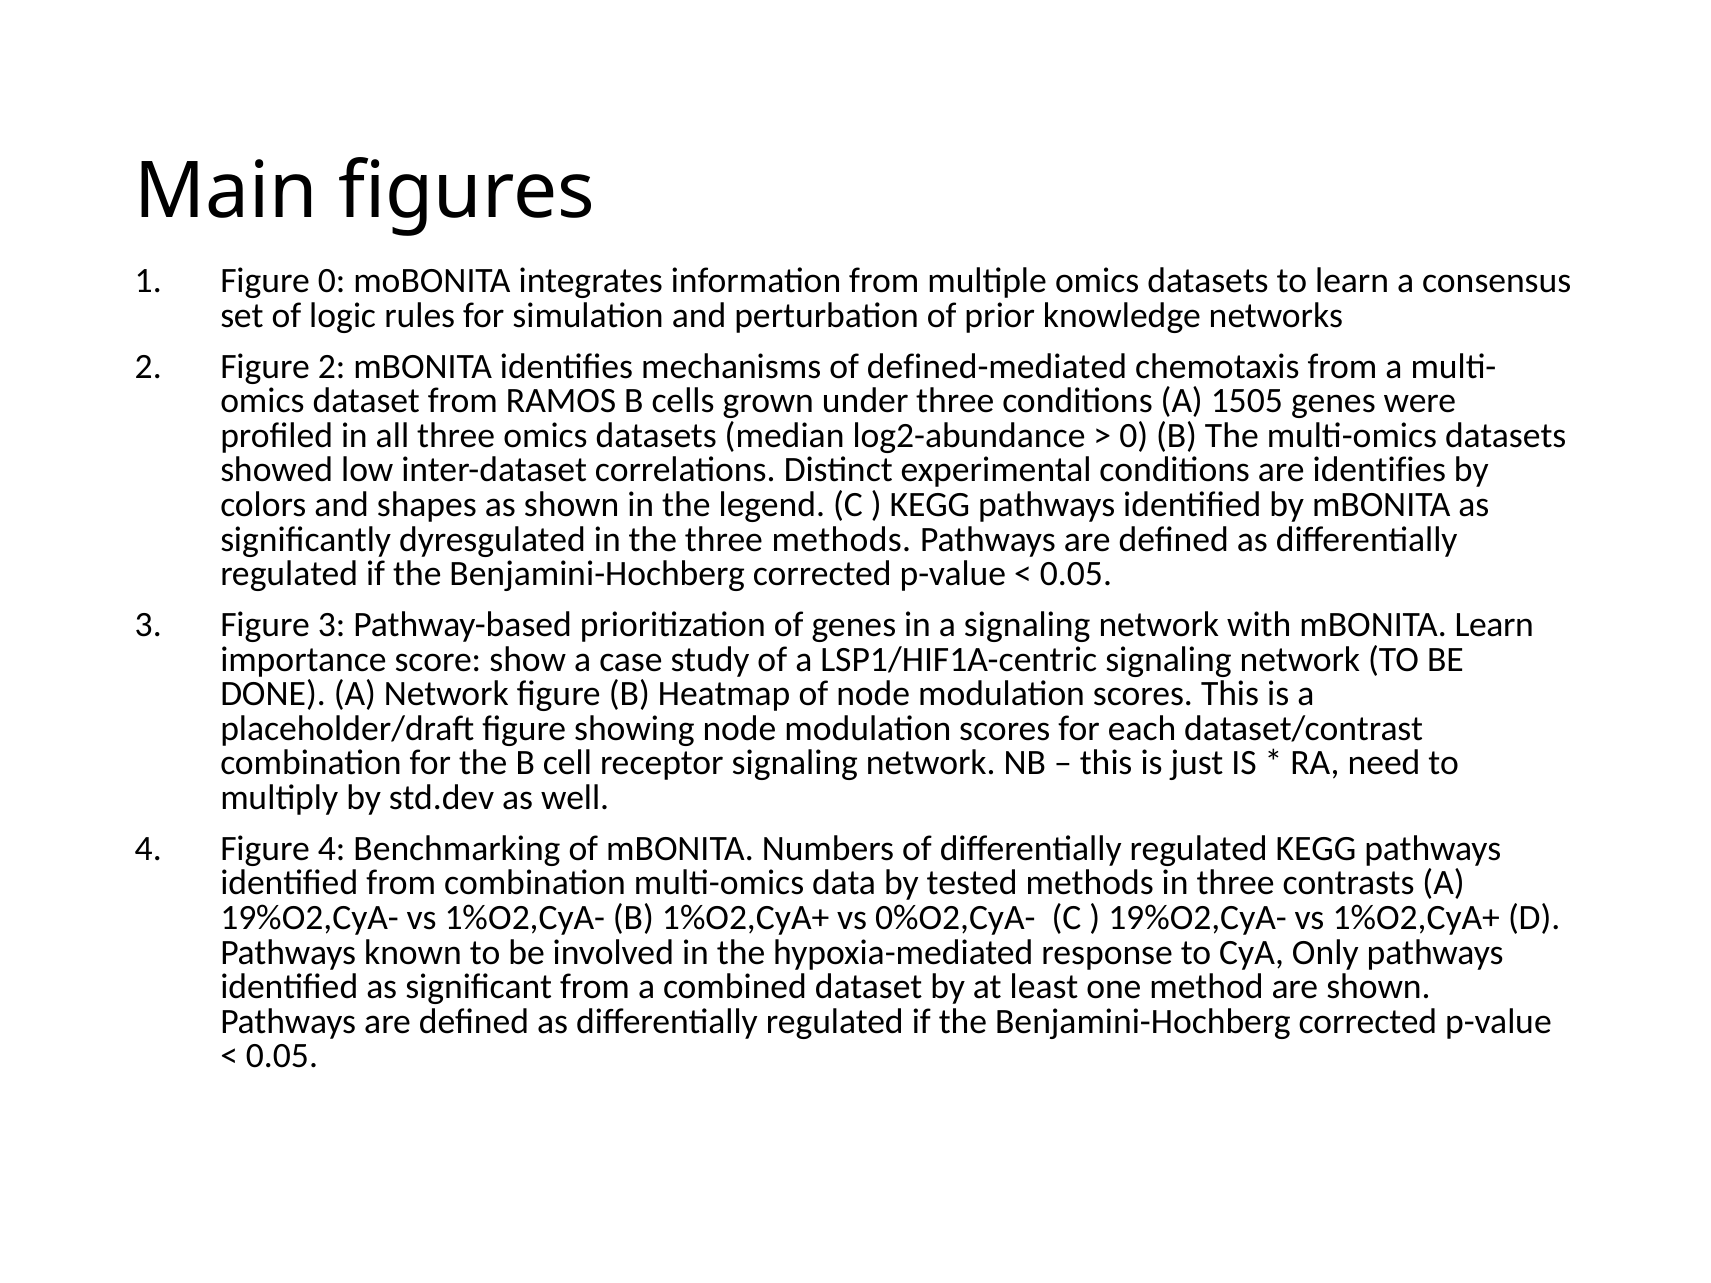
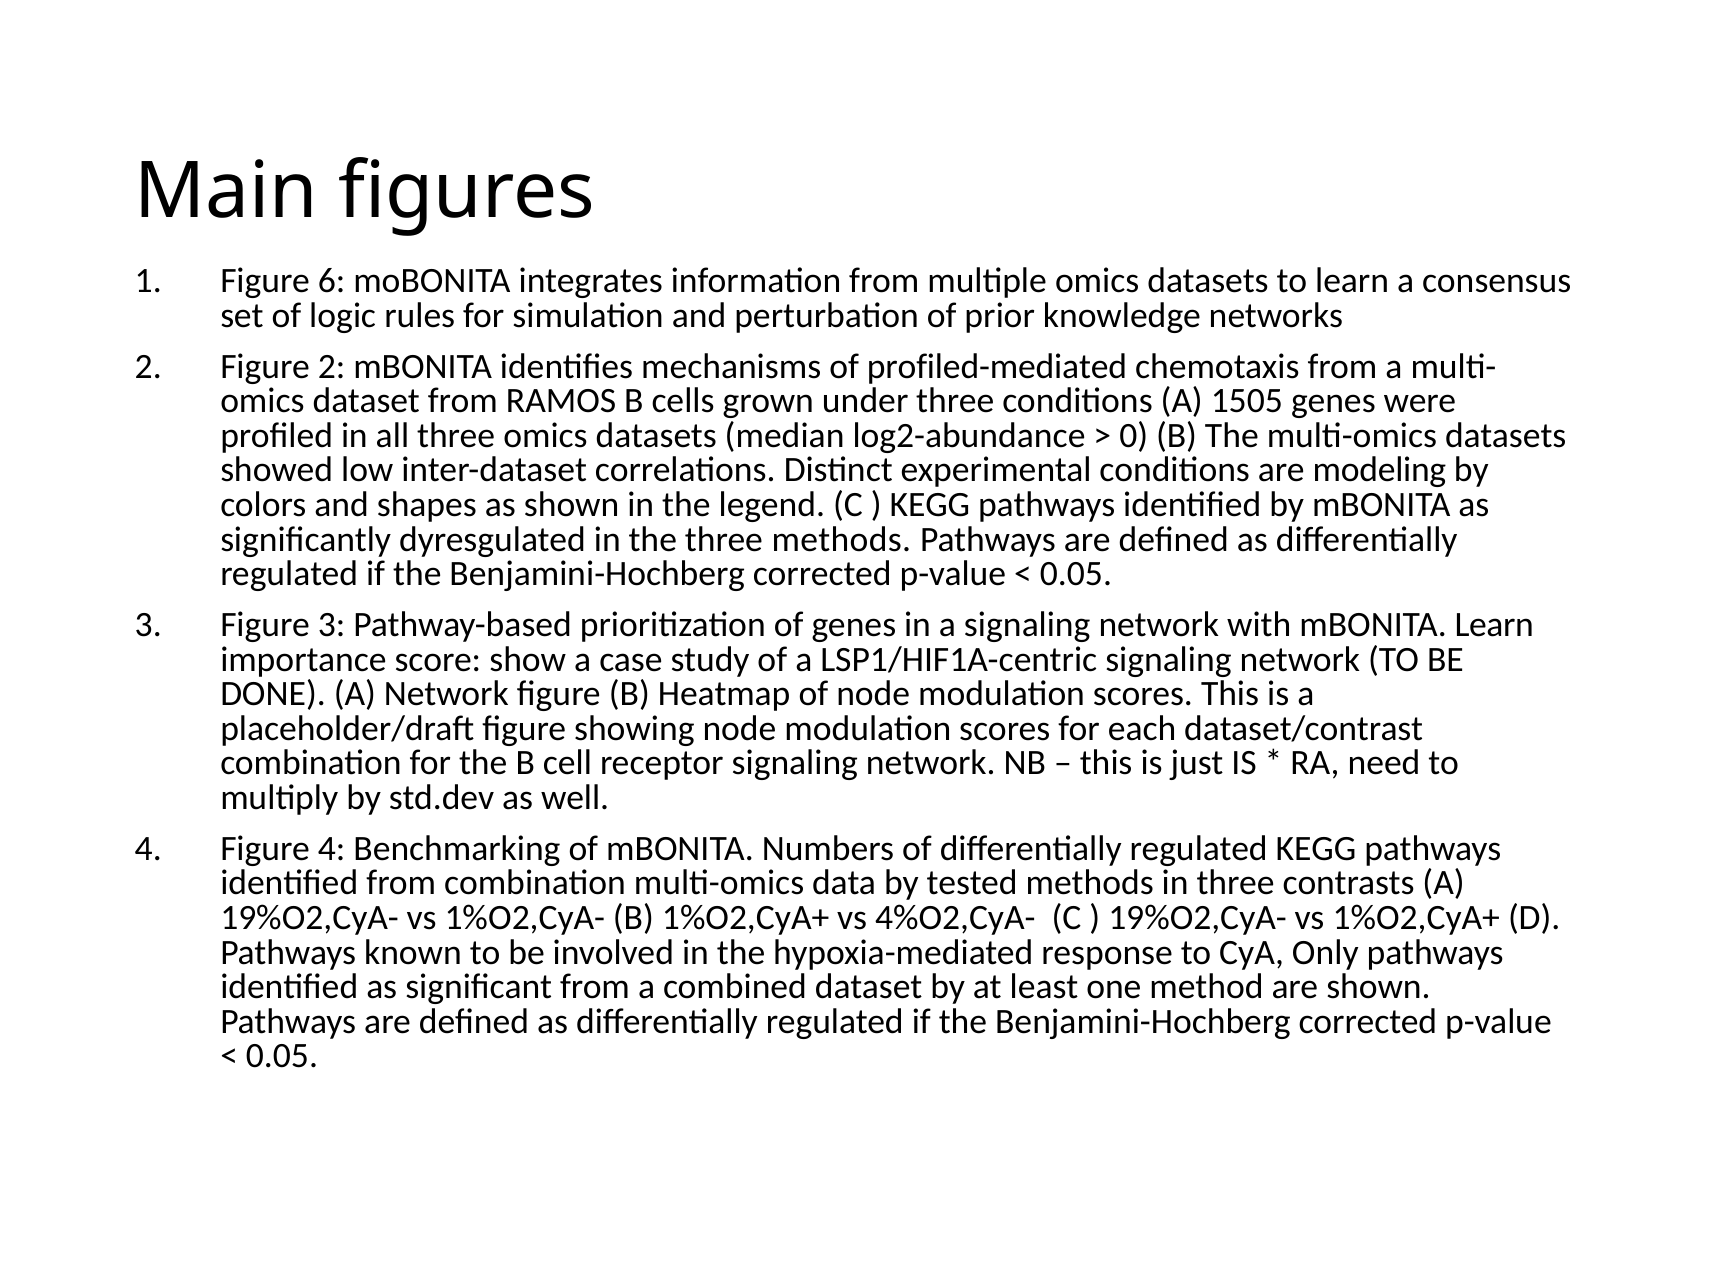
Figure 0: 0 -> 6
defined-mediated: defined-mediated -> profiled-mediated
are identifies: identifies -> modeling
0%O2,CyA-: 0%O2,CyA- -> 4%O2,CyA-
